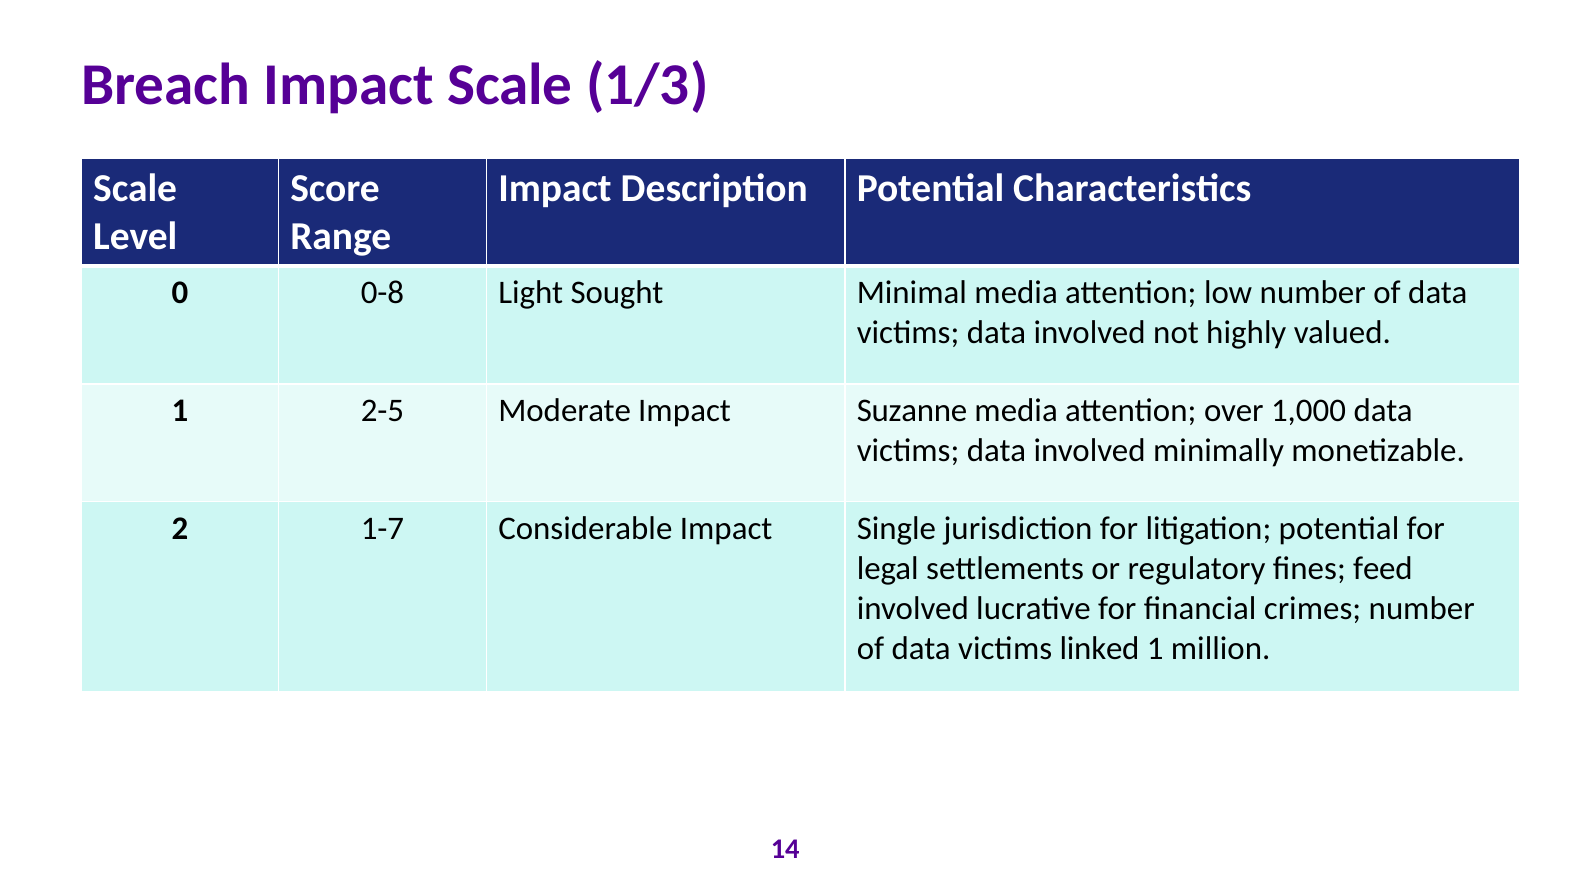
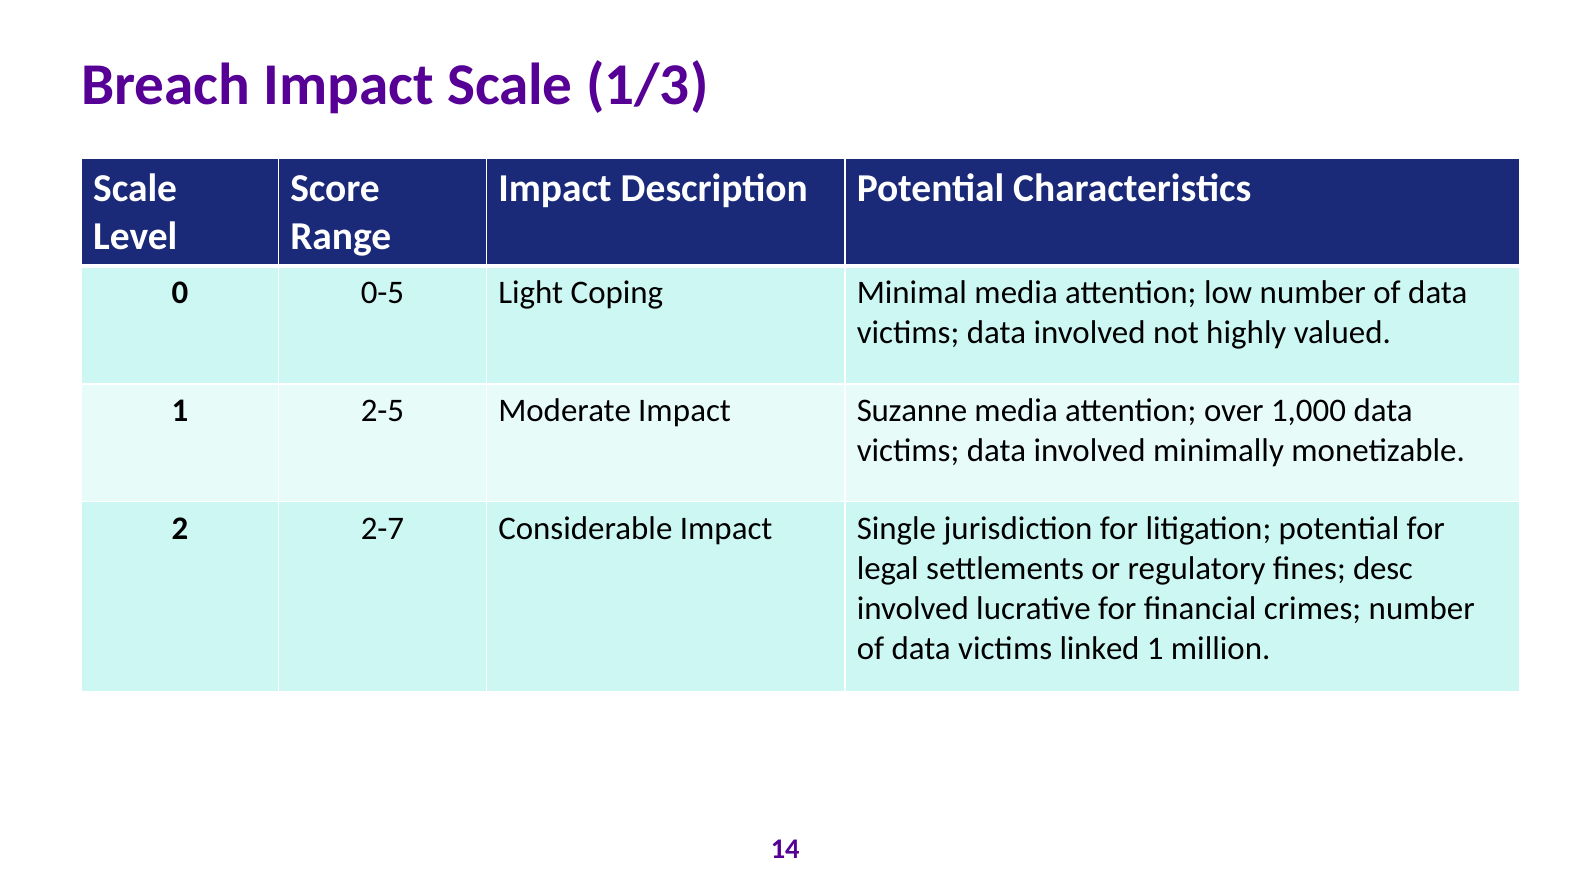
0-8: 0-8 -> 0-5
Sought: Sought -> Coping
1-7: 1-7 -> 2-7
feed: feed -> desc
